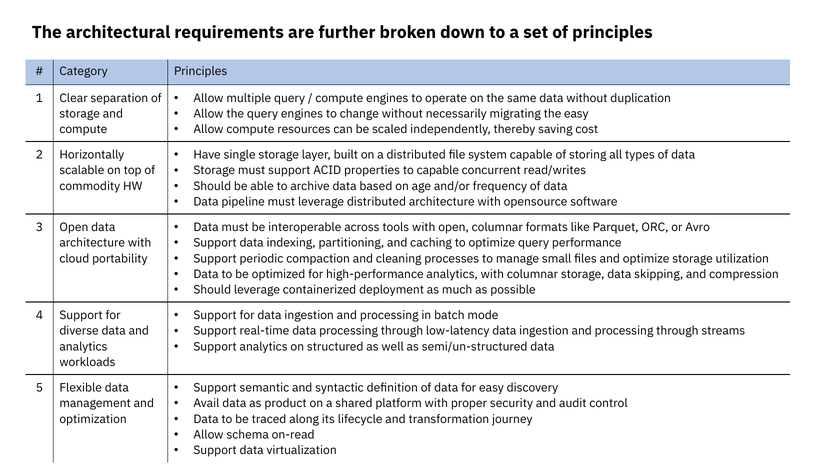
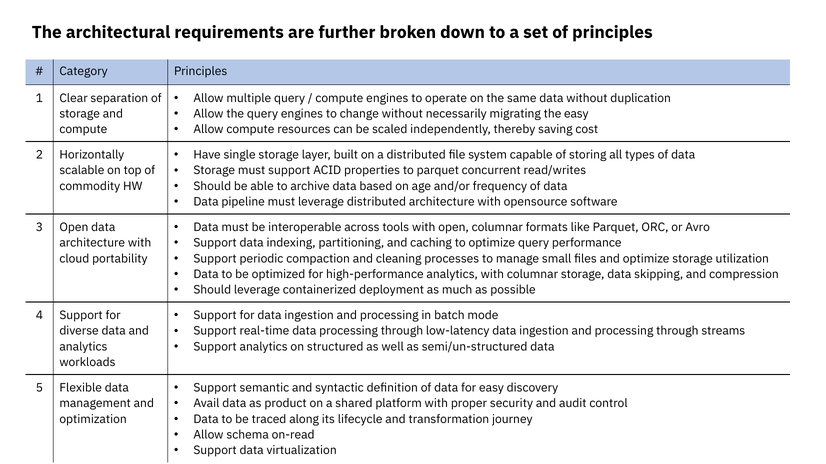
to capable: capable -> parquet
